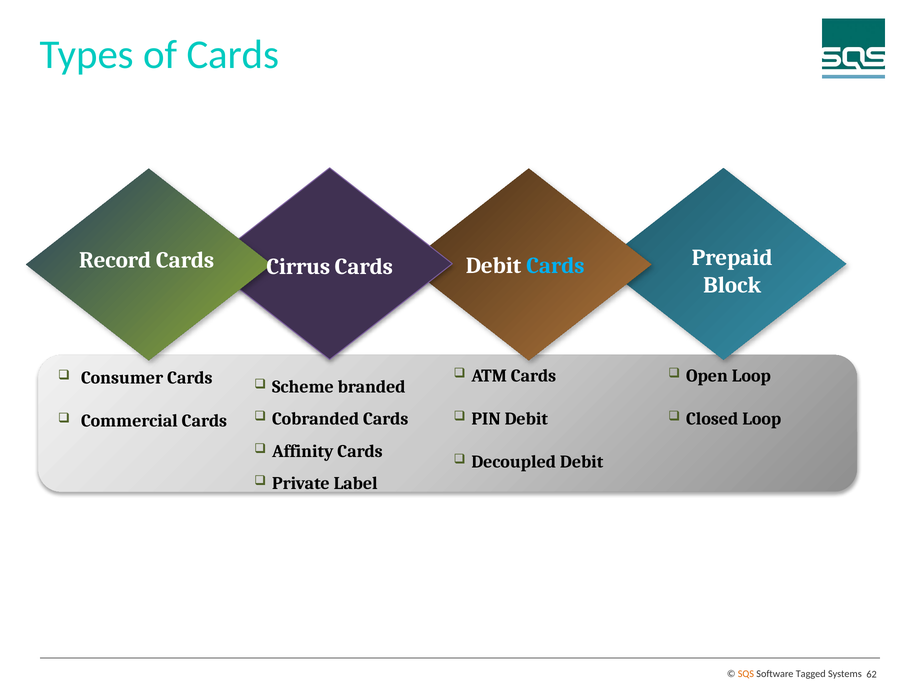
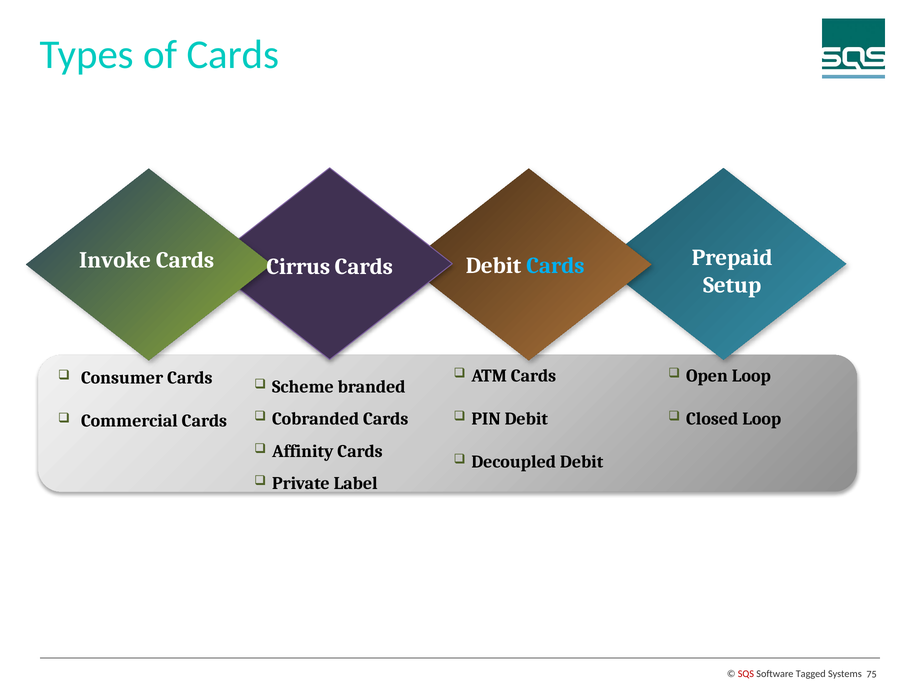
Record: Record -> Invoke
Block: Block -> Setup
SQS colour: orange -> red
62: 62 -> 75
